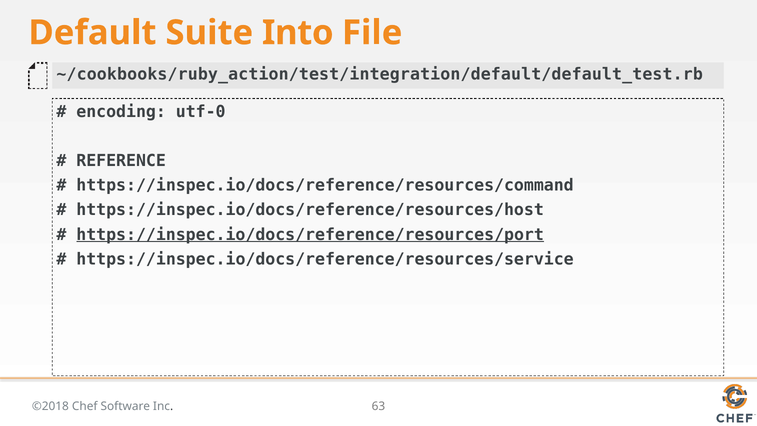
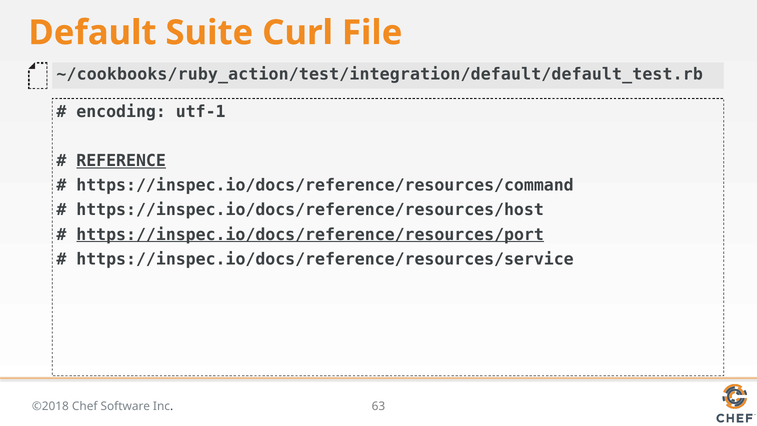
Into: Into -> Curl
utf-0: utf-0 -> utf-1
REFERENCE underline: none -> present
